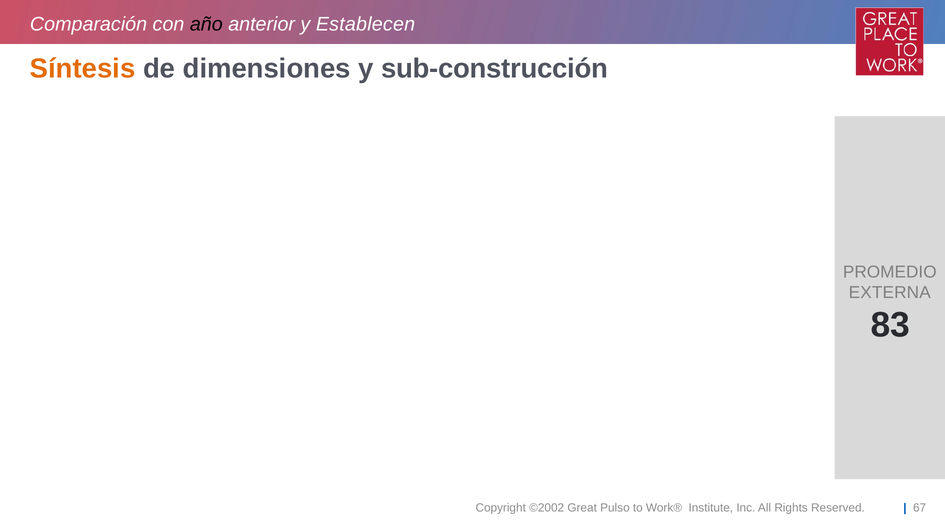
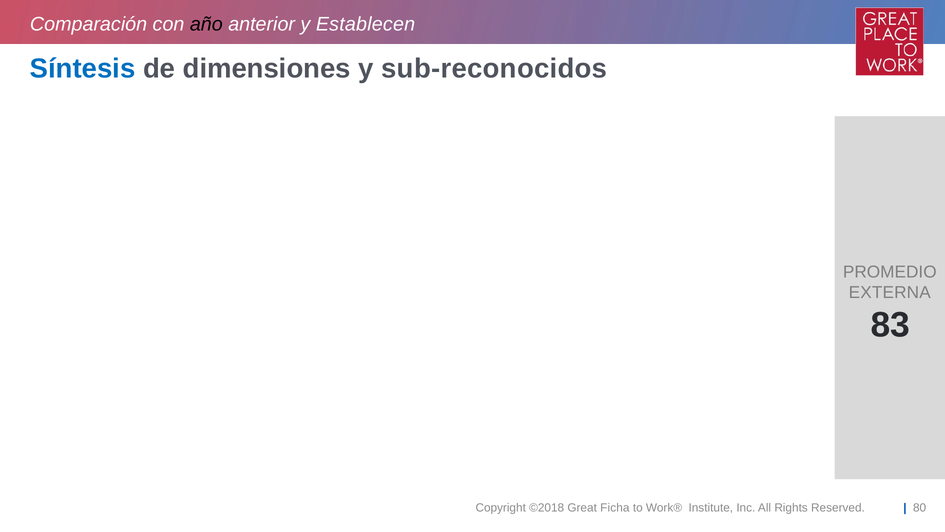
Síntesis colour: orange -> blue
sub-construcción: sub-construcción -> sub-reconocidos
©2002: ©2002 -> ©2018
Pulso: Pulso -> Ficha
67: 67 -> 80
